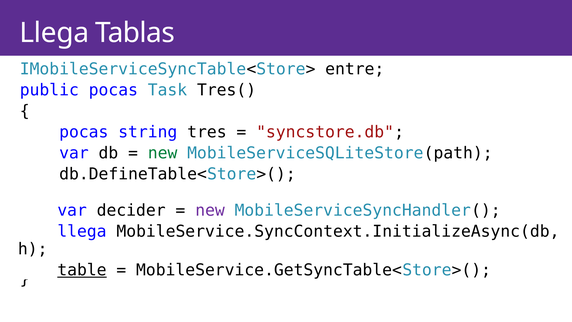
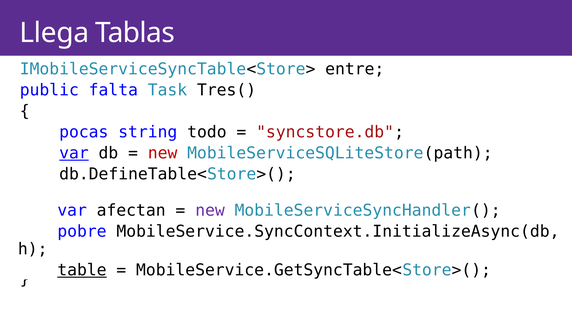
public pocas: pocas -> falta
tres: tres -> todo
var at (74, 153) underline: none -> present
new at (163, 153) colour: green -> red
decider: decider -> afectan
llega at (82, 231): llega -> pobre
